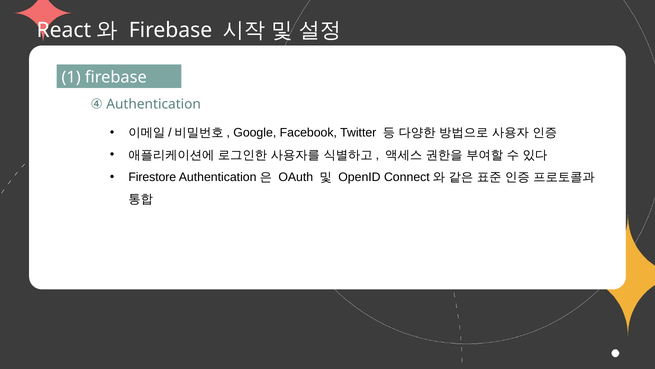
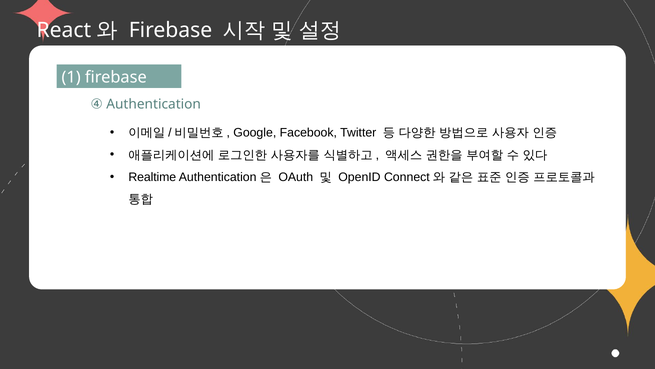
Firestore: Firestore -> Realtime
